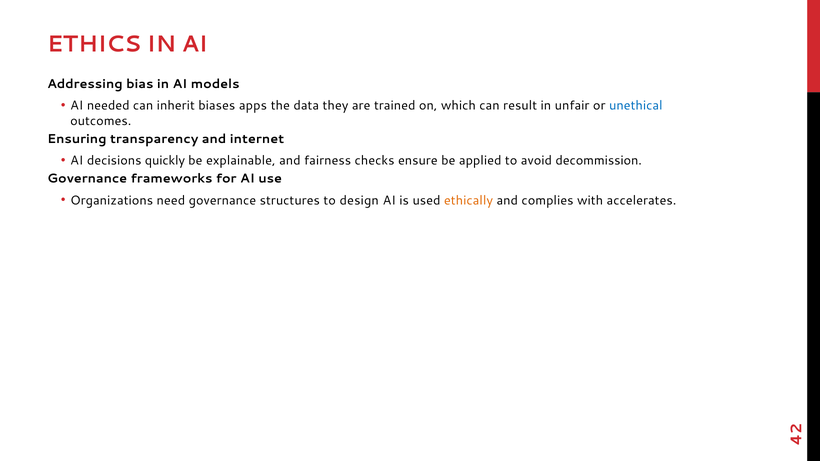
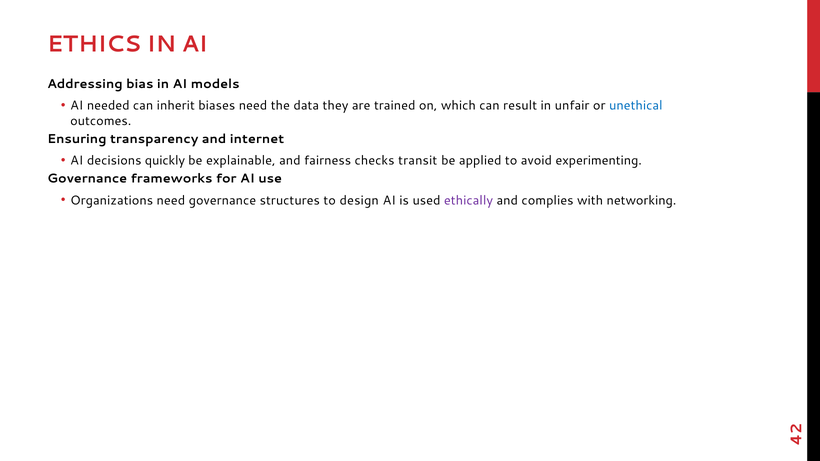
biases apps: apps -> need
ensure: ensure -> transit
decommission: decommission -> experimenting
ethically colour: orange -> purple
accelerates: accelerates -> networking
